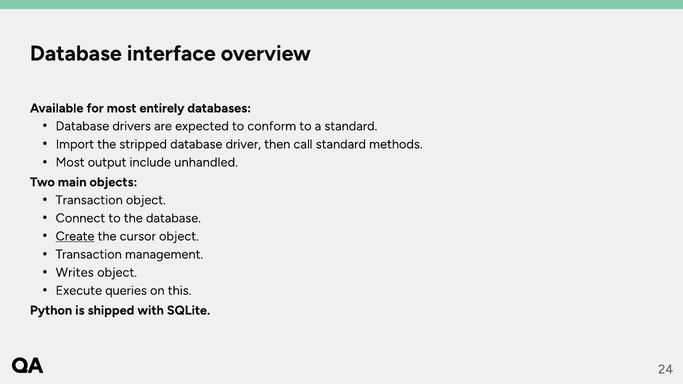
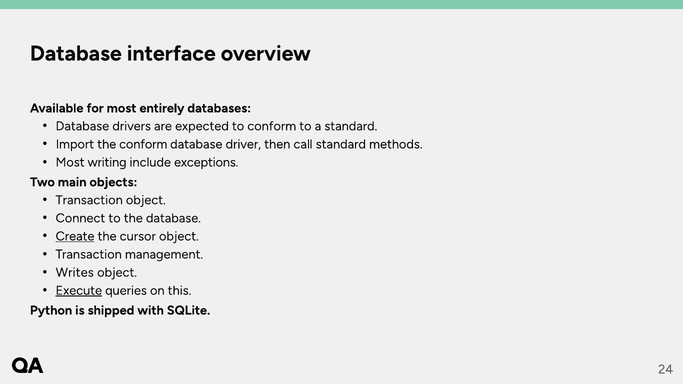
the stripped: stripped -> conform
output: output -> writing
unhandled: unhandled -> exceptions
Execute underline: none -> present
